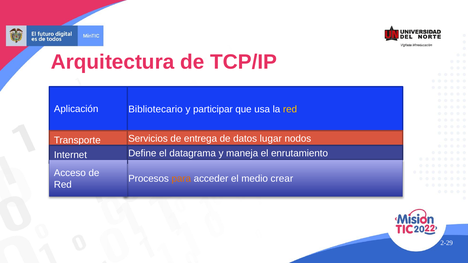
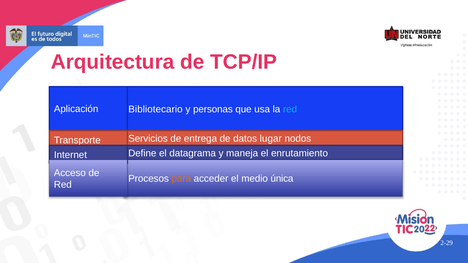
participar: participar -> personas
red at (290, 109) colour: yellow -> light blue
crear: crear -> única
